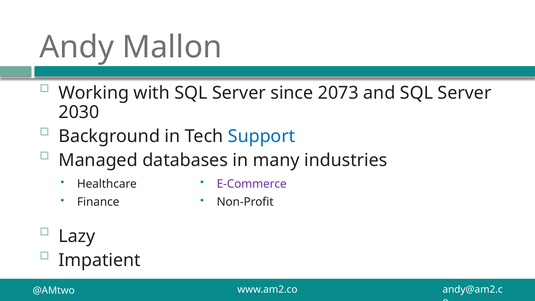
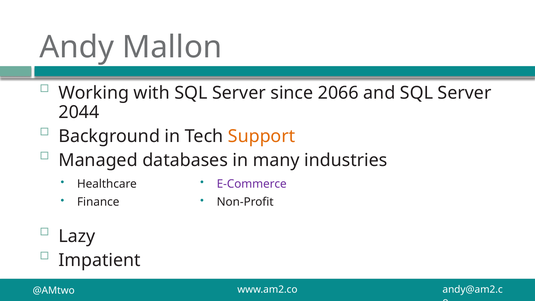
2073: 2073 -> 2066
2030: 2030 -> 2044
Support colour: blue -> orange
